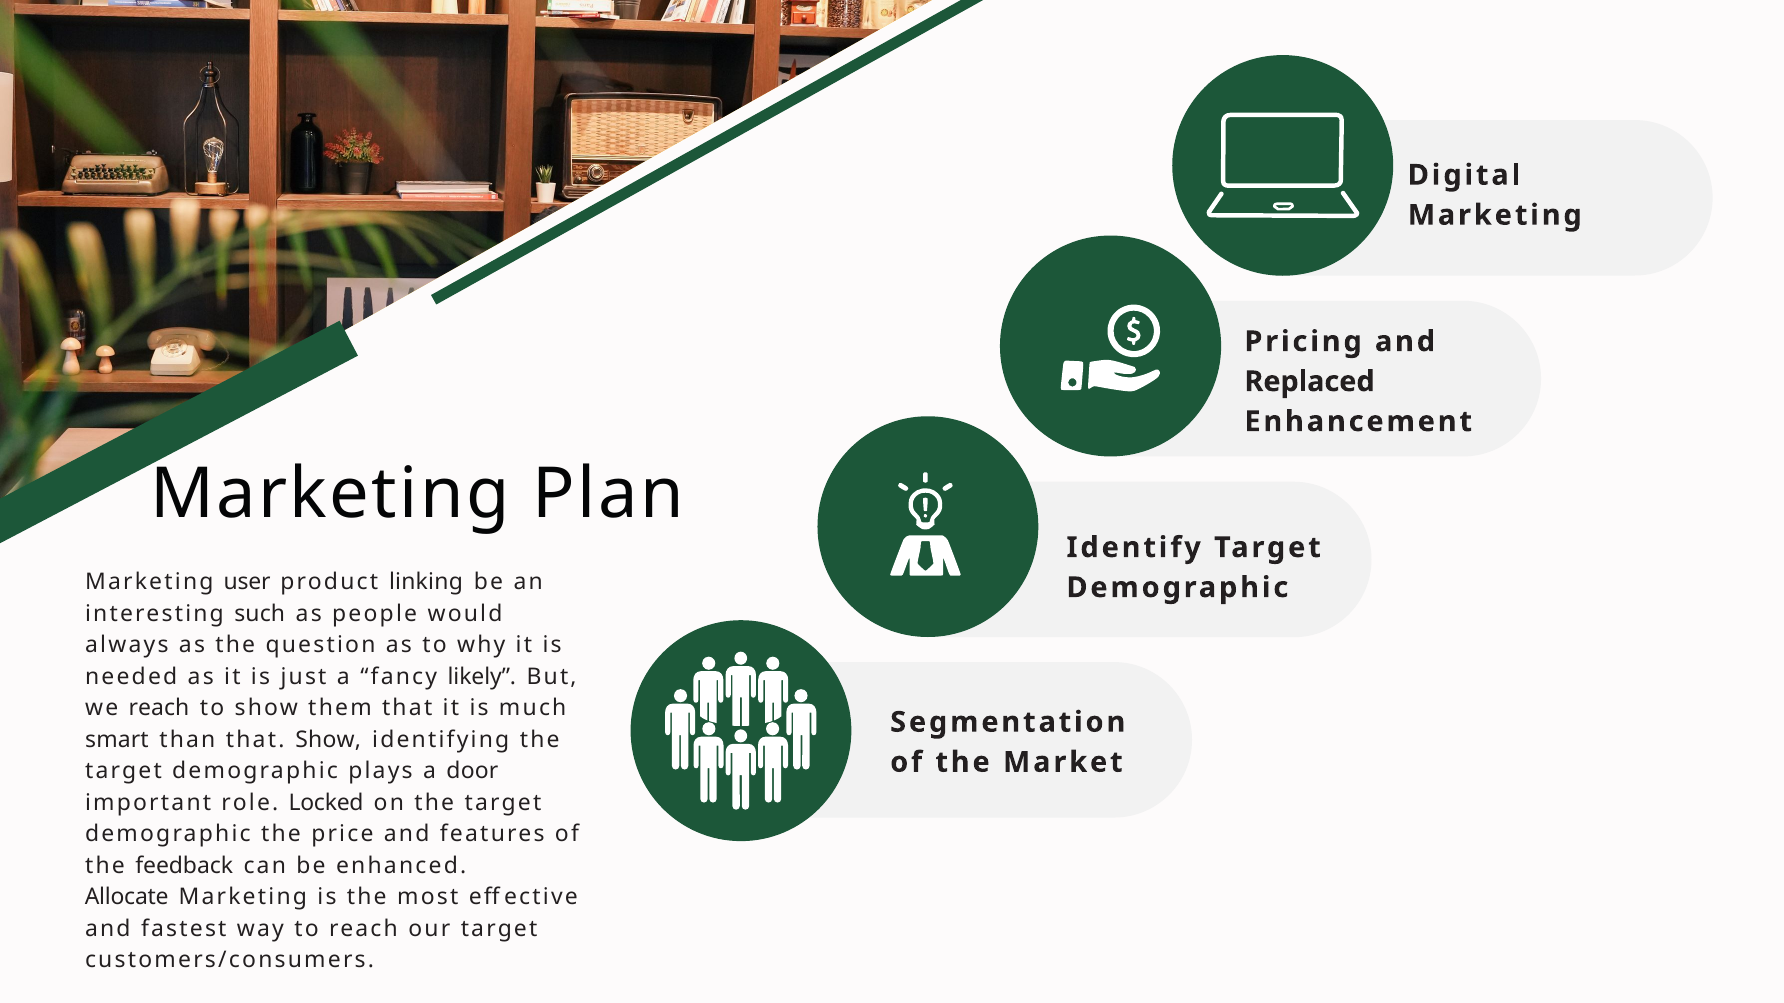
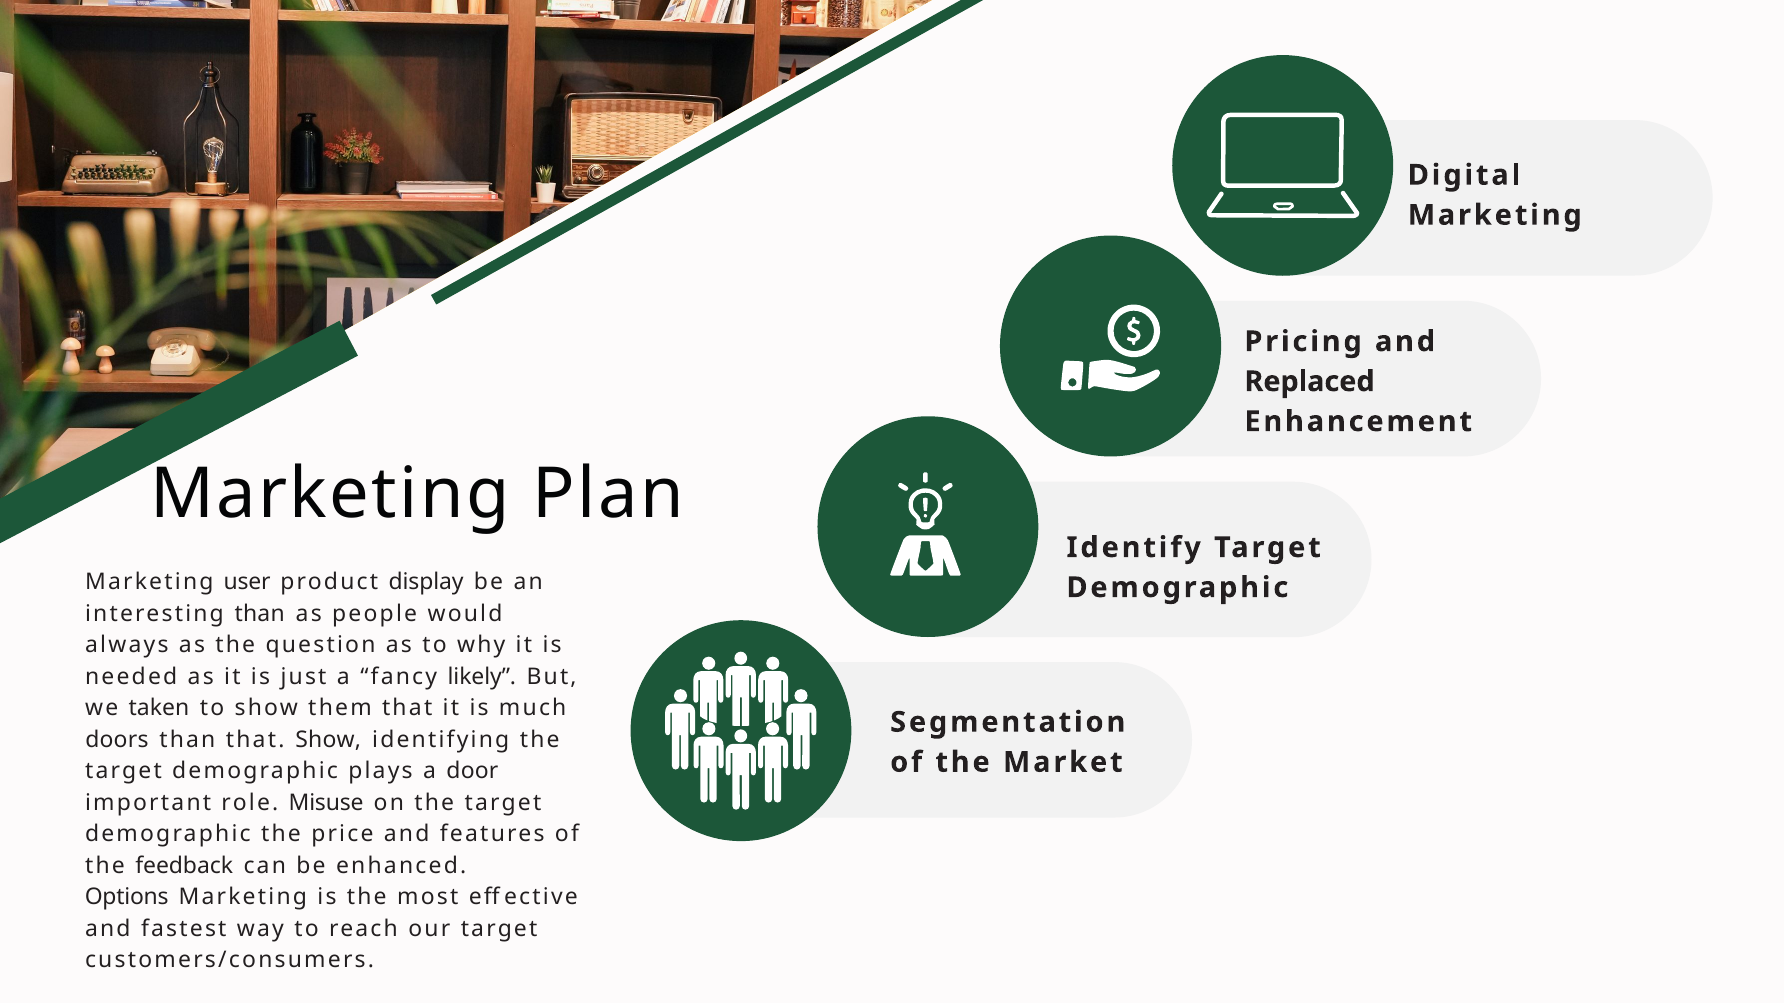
linking: linking -> display
interesting such: such -> than
we reach: reach -> taken
smart: smart -> doors
Locked: Locked -> Misuse
Allocate: Allocate -> Options
